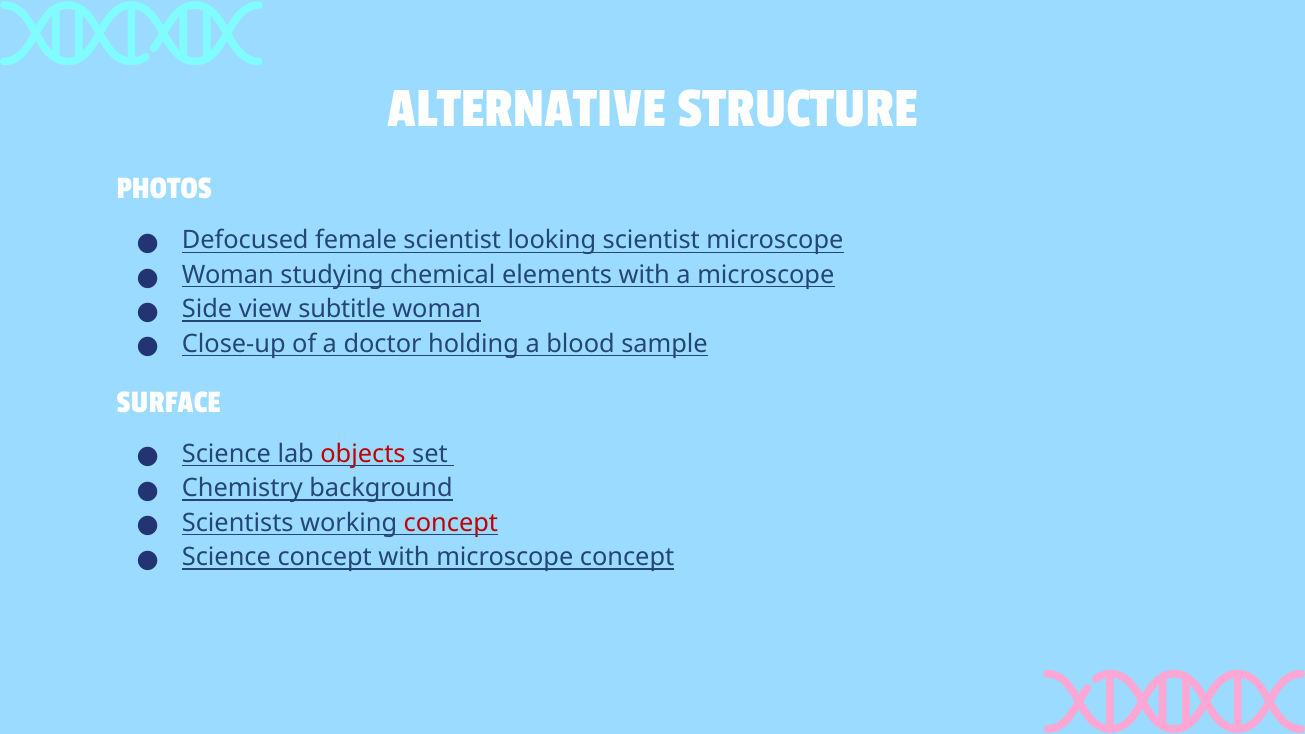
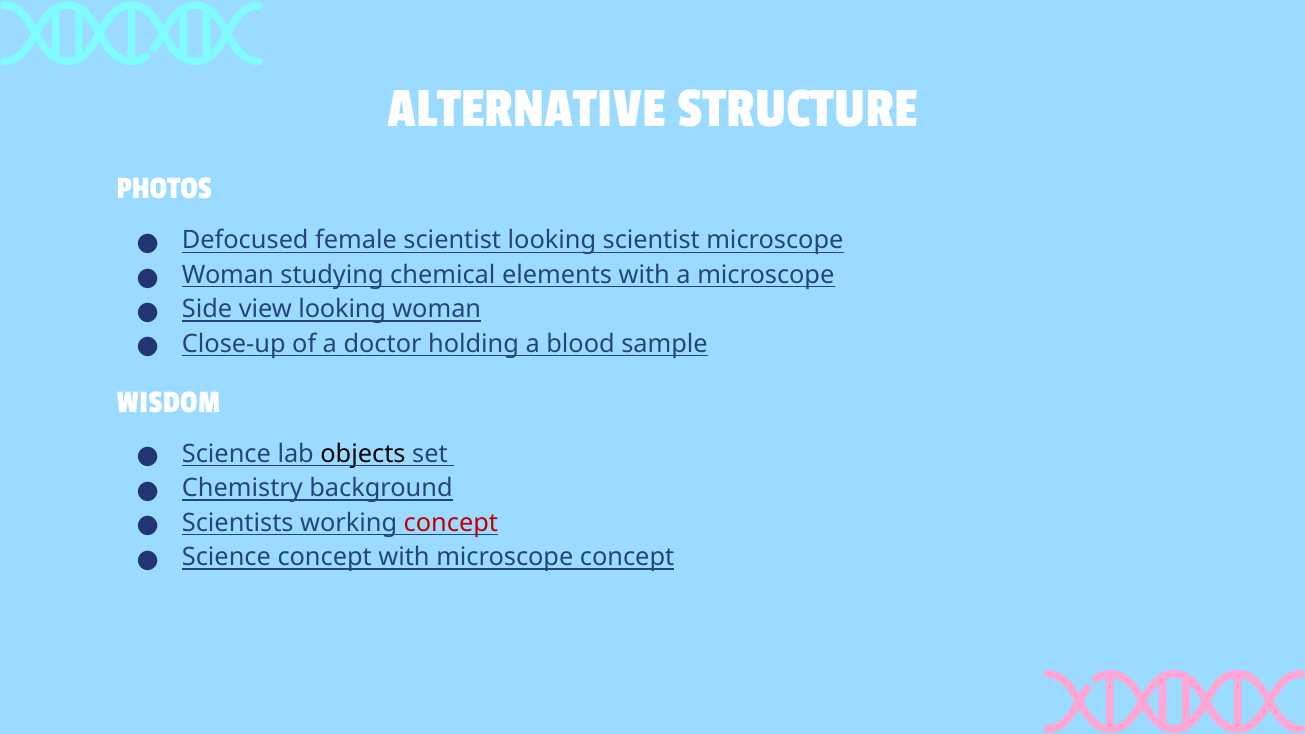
view subtitle: subtitle -> looking
SURFACE: SURFACE -> WISDOM
objects colour: red -> black
